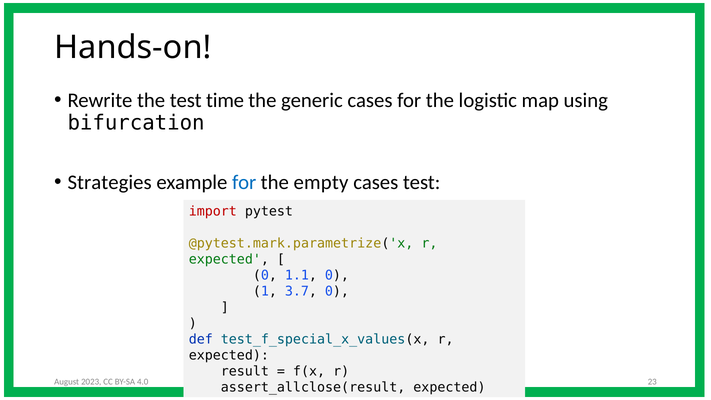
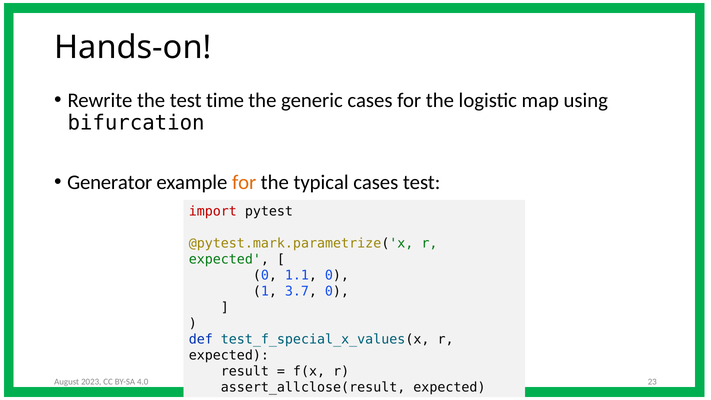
Strategies: Strategies -> Generator
for at (244, 182) colour: blue -> orange
empty: empty -> typical
